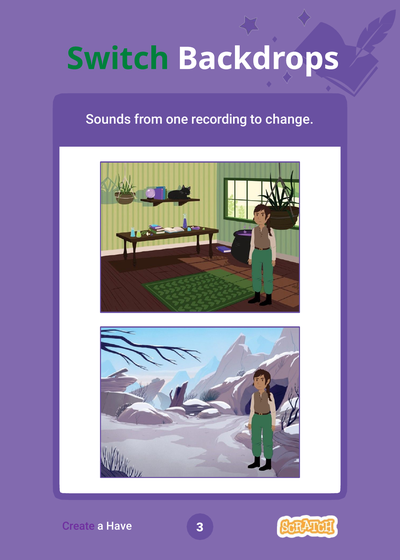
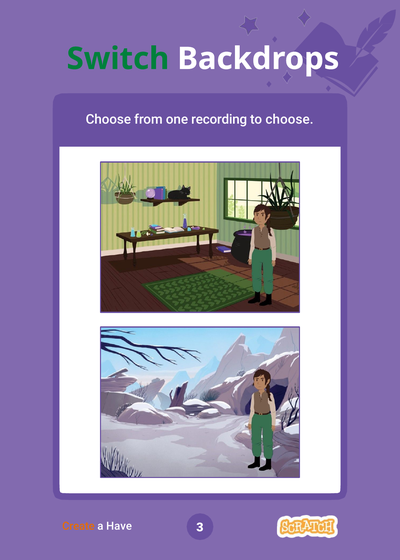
Sounds at (108, 119): Sounds -> Choose
to change: change -> choose
Create colour: purple -> orange
